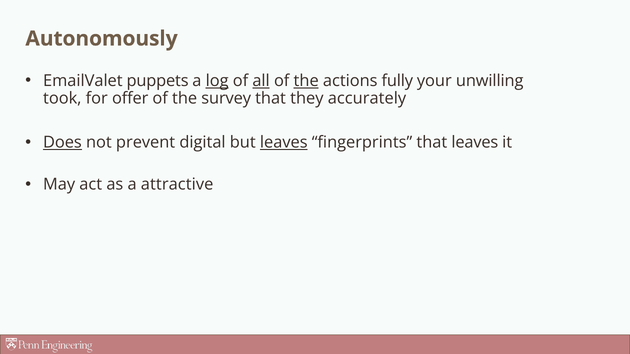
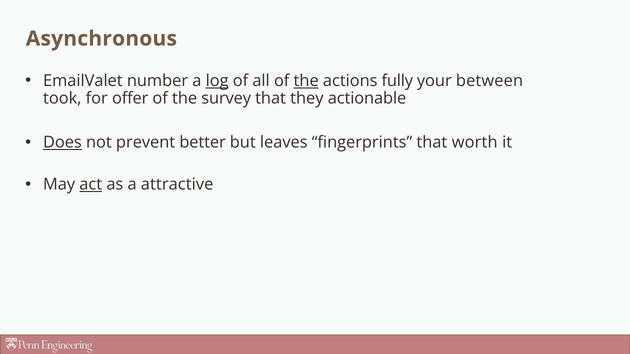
Autonomously: Autonomously -> Asynchronous
puppets: puppets -> number
all underline: present -> none
unwilling: unwilling -> between
accurately: accurately -> actionable
digital: digital -> better
leaves at (284, 142) underline: present -> none
that leaves: leaves -> worth
act underline: none -> present
